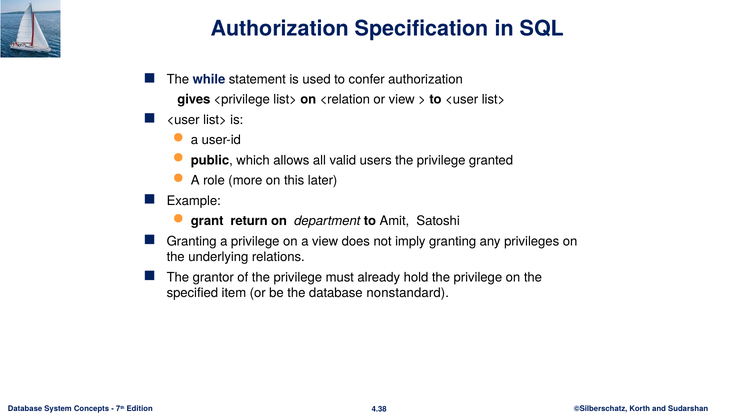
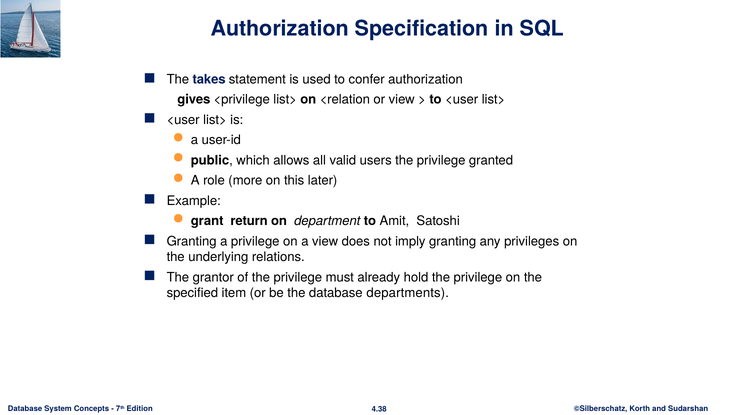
while: while -> takes
nonstandard: nonstandard -> departments
